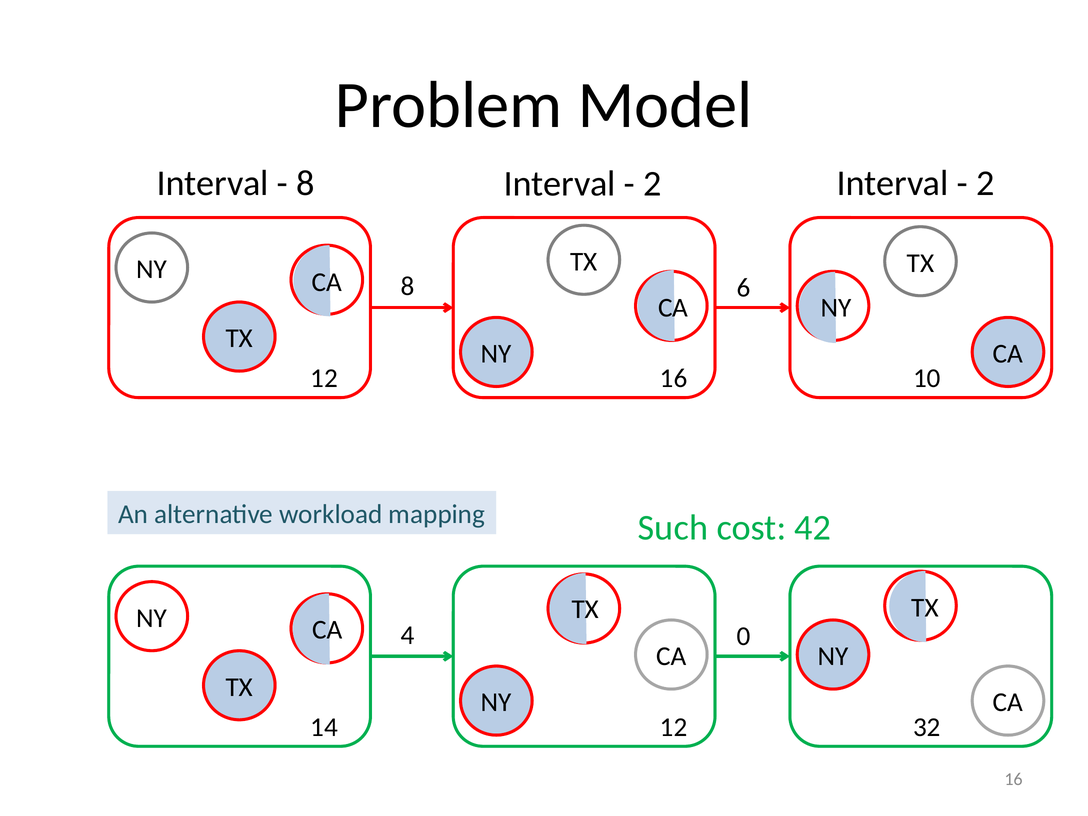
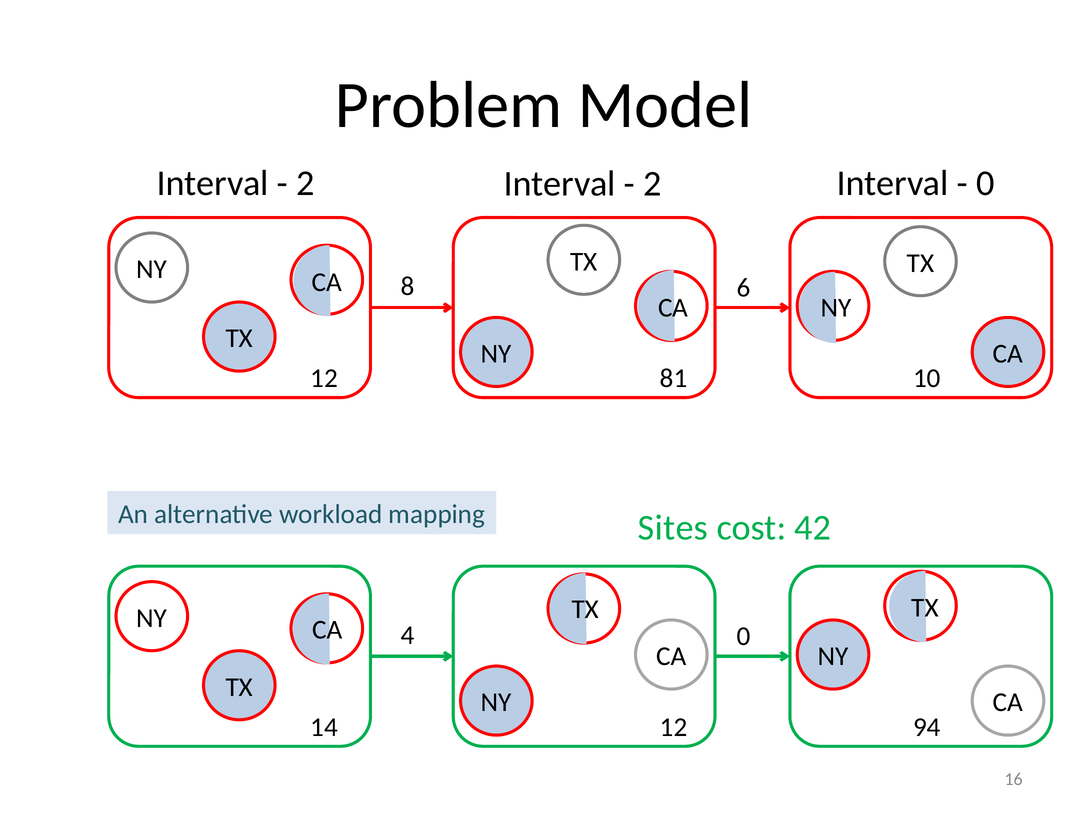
8 at (305, 183): 8 -> 2
2 at (985, 183): 2 -> 0
12 16: 16 -> 81
Such: Such -> Sites
32: 32 -> 94
